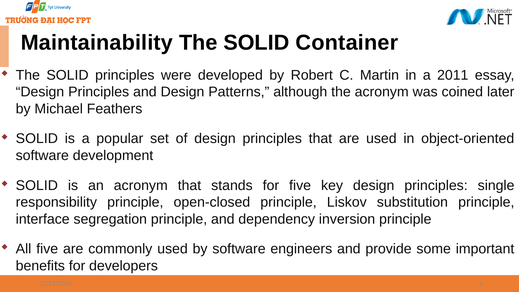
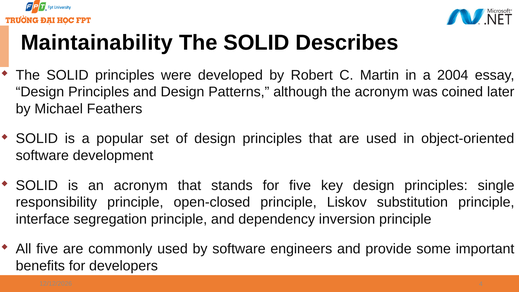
Container: Container -> Describes
2011: 2011 -> 2004
